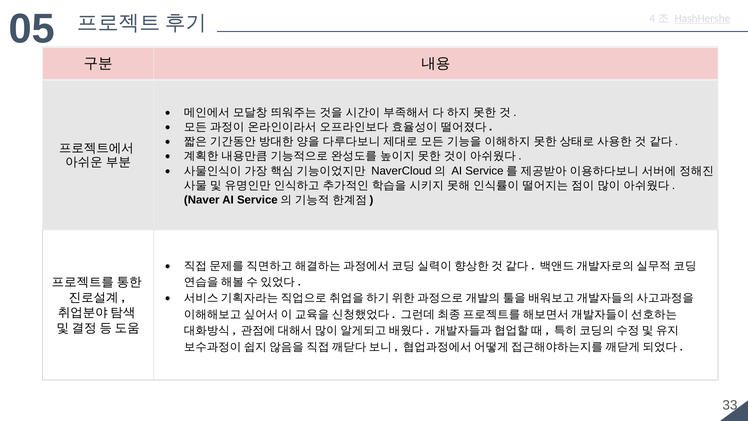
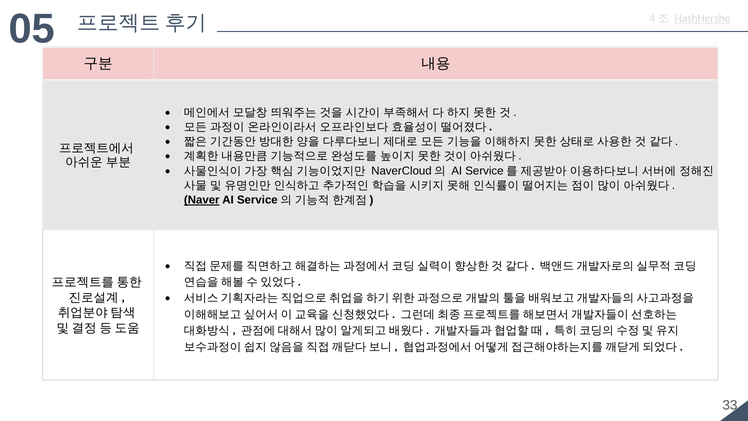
Naver underline: none -> present
